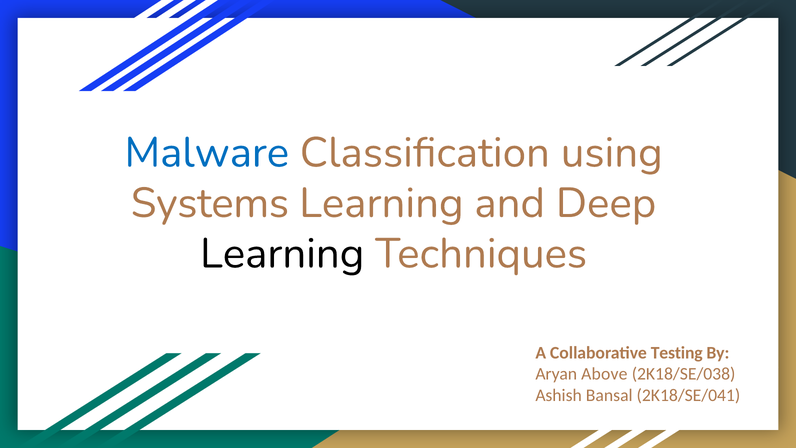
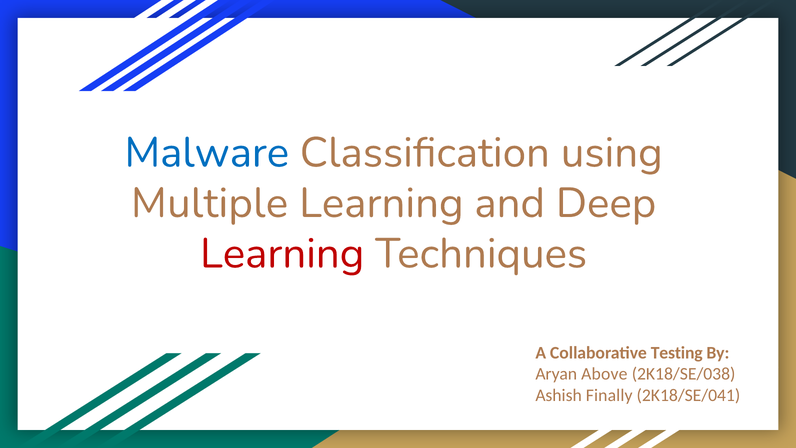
Systems: Systems -> Multiple
Learning at (282, 253) colour: black -> red
Bansal: Bansal -> Finally
